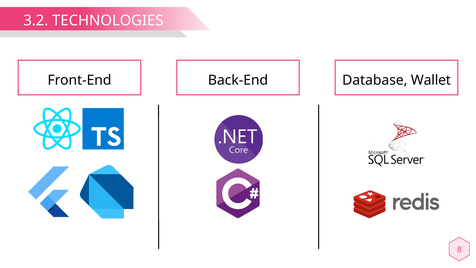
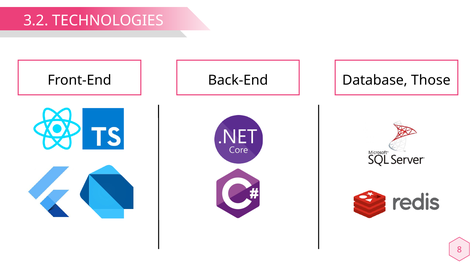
Wallet: Wallet -> Those
